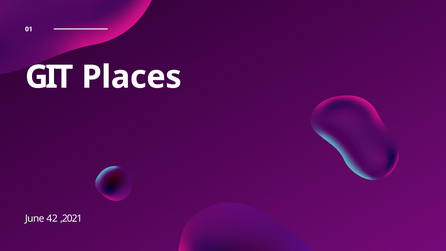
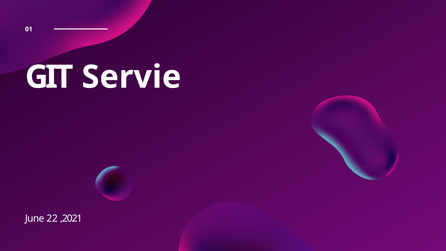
Places: Places -> Servie
42: 42 -> 22
